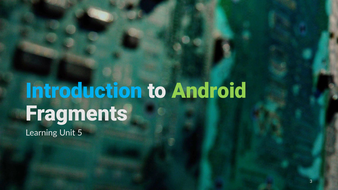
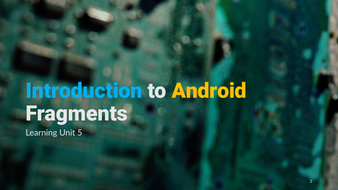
Android colour: light green -> yellow
